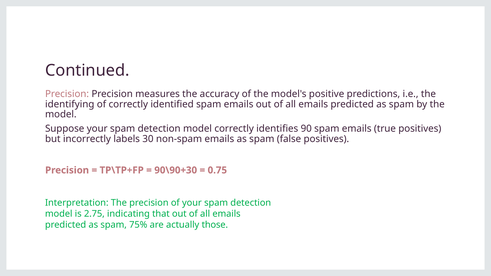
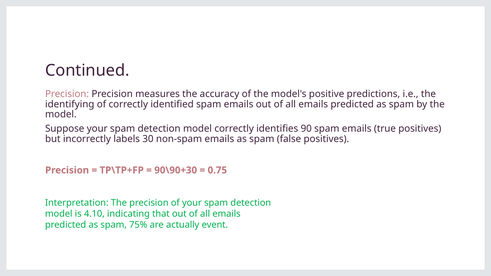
2.75: 2.75 -> 4.10
those: those -> event
